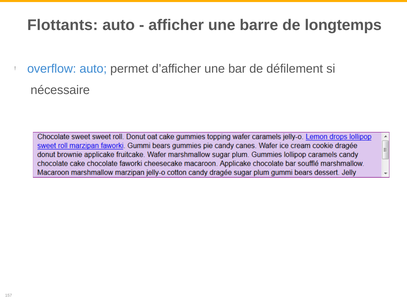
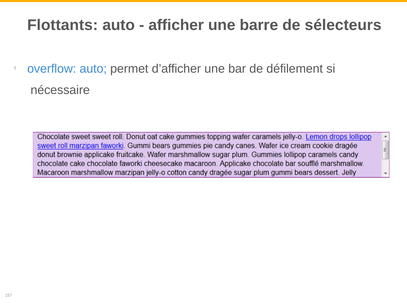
longtemps: longtemps -> sélecteurs
